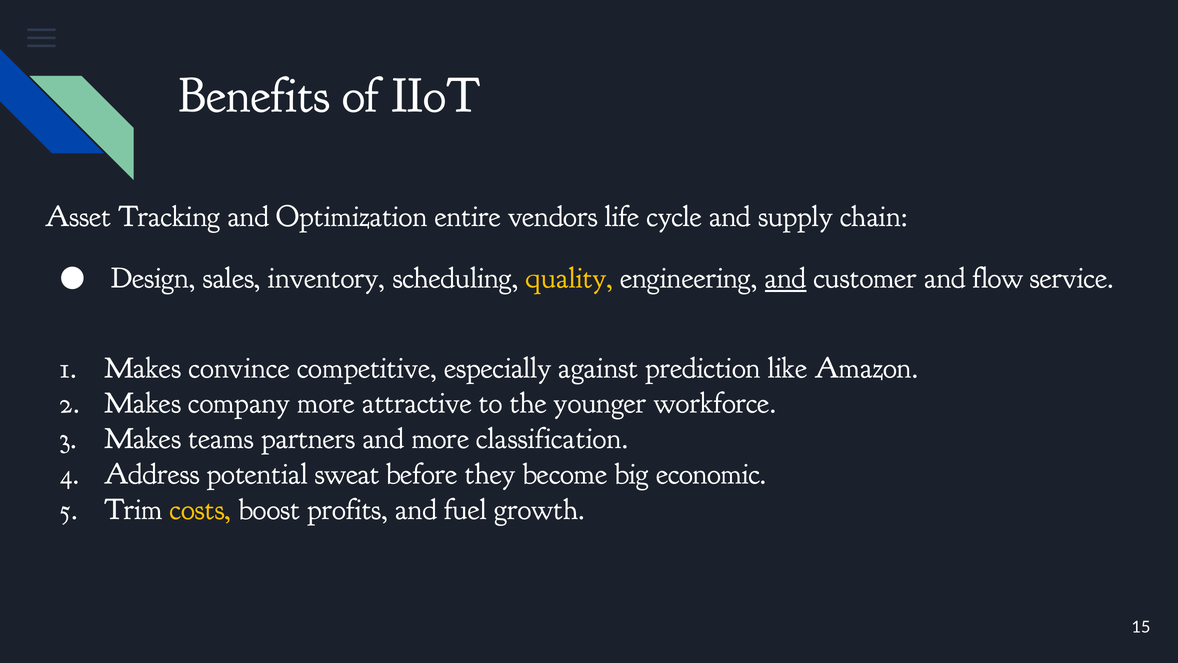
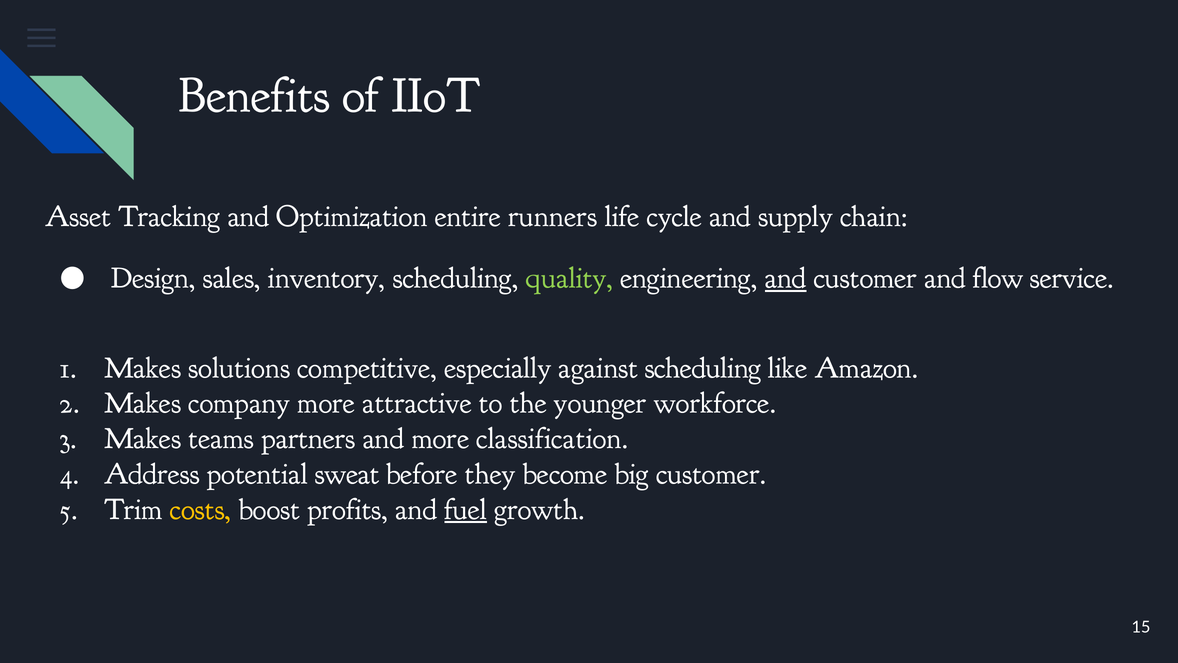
vendors: vendors -> runners
quality colour: yellow -> light green
convince: convince -> solutions
against prediction: prediction -> scheduling
big economic: economic -> customer
fuel underline: none -> present
